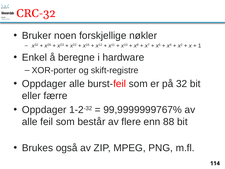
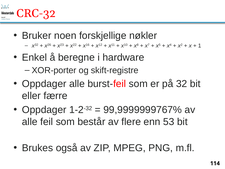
88: 88 -> 53
